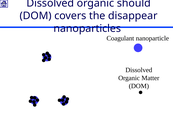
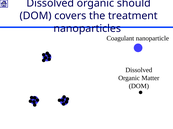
disappear: disappear -> treatment
